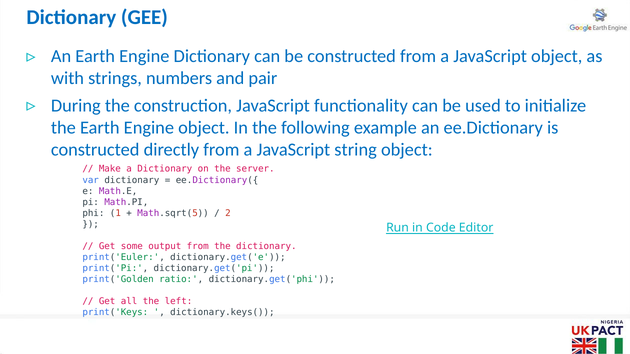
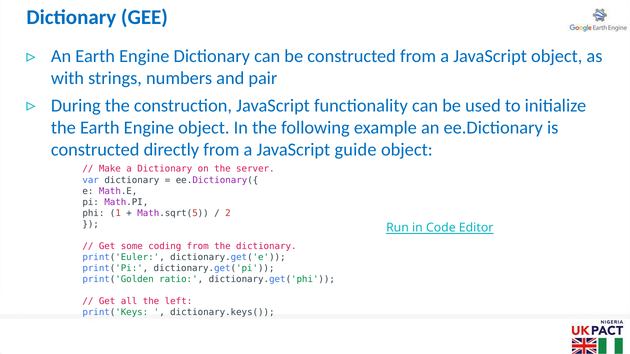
string: string -> guide
output: output -> coding
